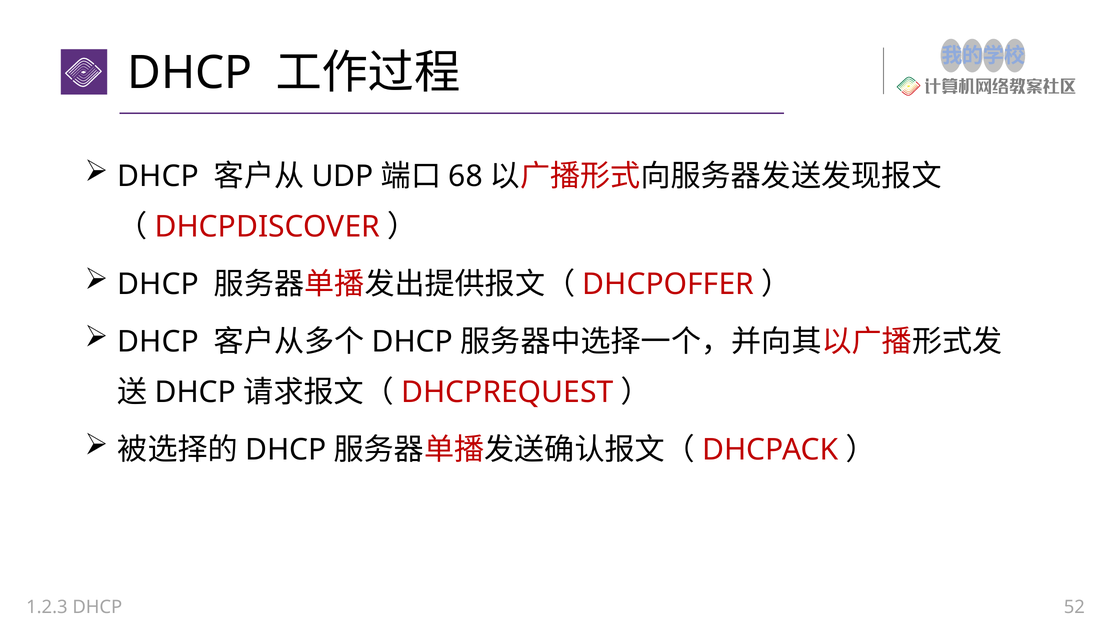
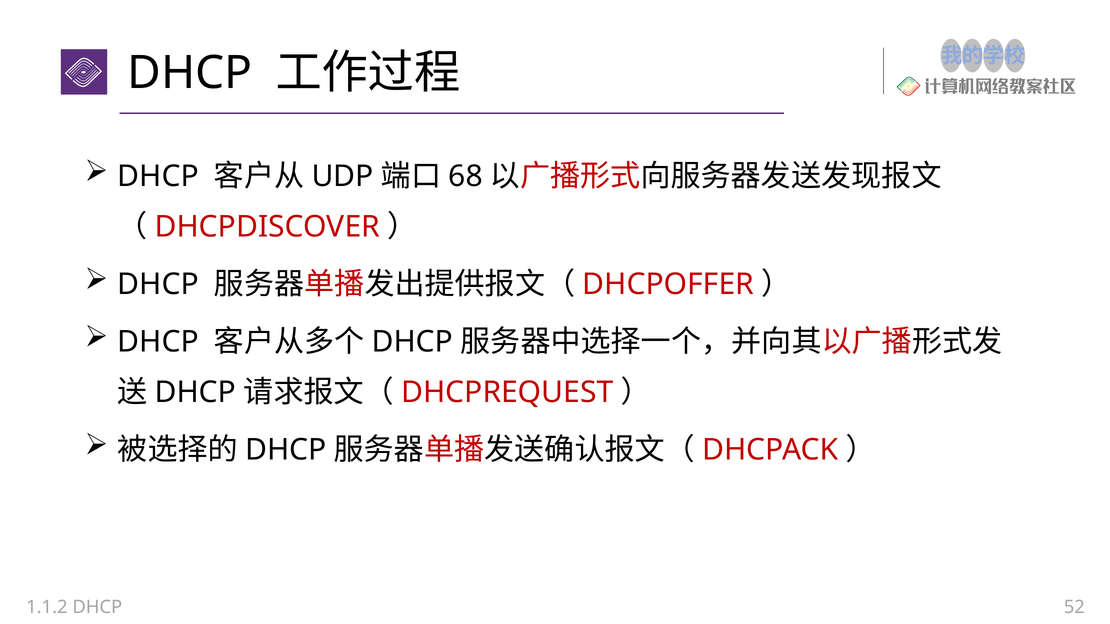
1.2.3: 1.2.3 -> 1.1.2
